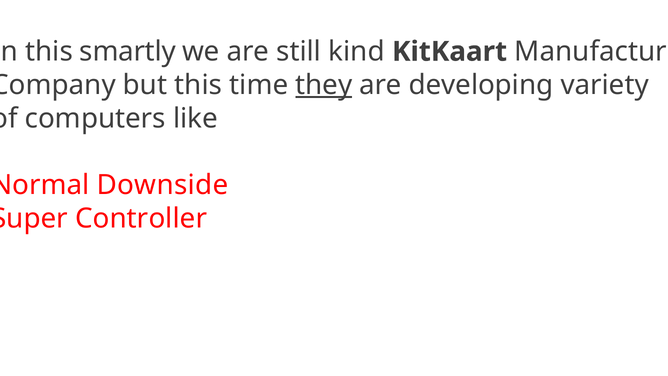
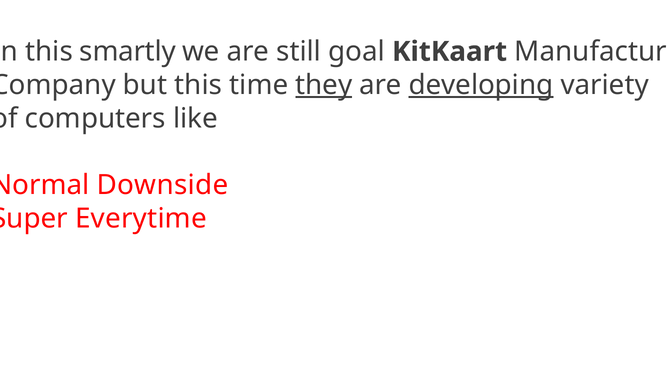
kind: kind -> goal
developing underline: none -> present
Controller: Controller -> Everytime
